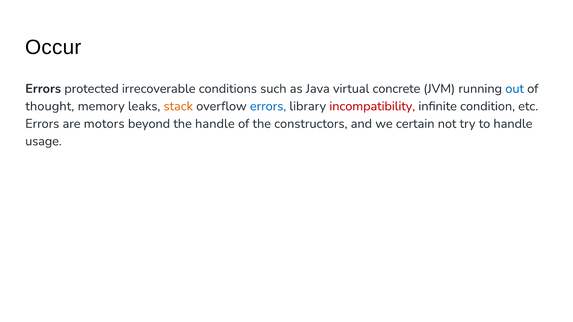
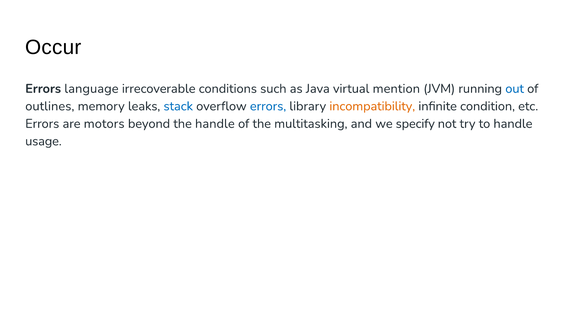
protected: protected -> language
concrete: concrete -> mention
thought: thought -> outlines
stack colour: orange -> blue
incompatibility colour: red -> orange
constructors: constructors -> multitasking
certain: certain -> specify
